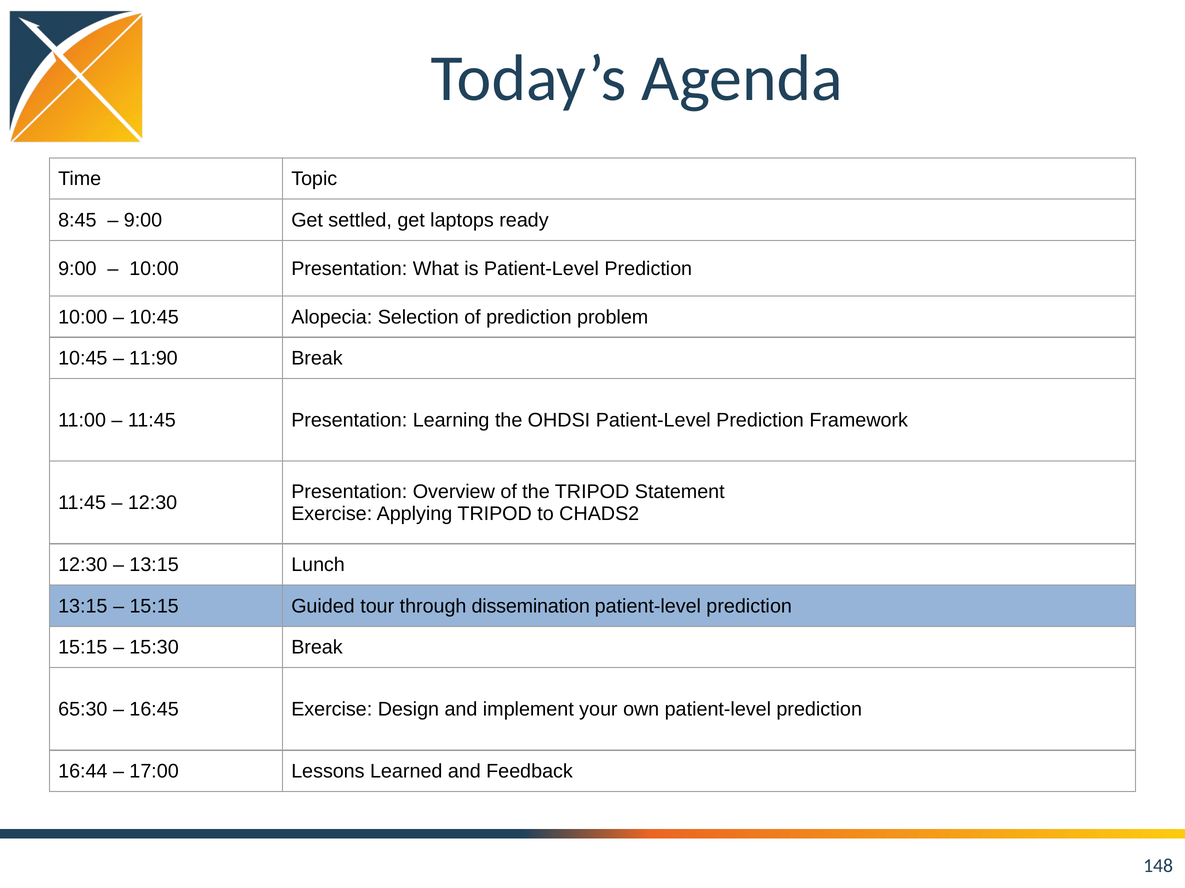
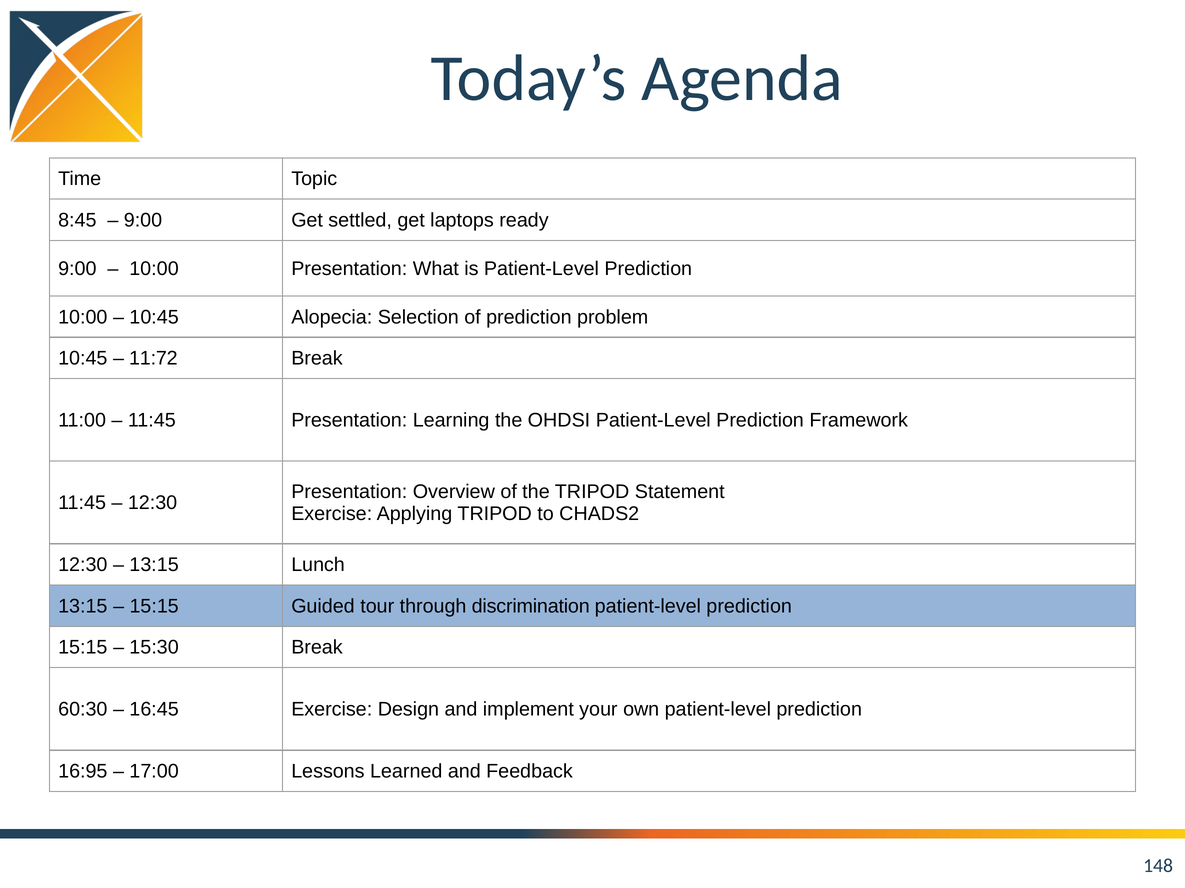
11:90: 11:90 -> 11:72
dissemination: dissemination -> discrimination
65:30: 65:30 -> 60:30
16:44: 16:44 -> 16:95
